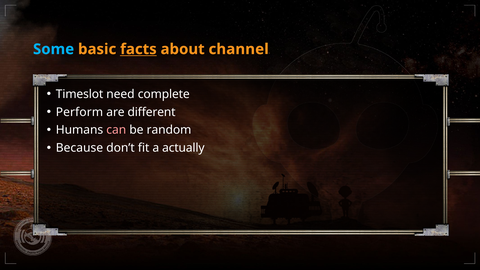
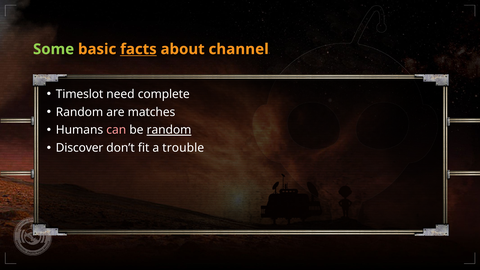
Some colour: light blue -> light green
Perform at (79, 112): Perform -> Random
different: different -> matches
random at (169, 130) underline: none -> present
Because: Because -> Discover
actually: actually -> trouble
